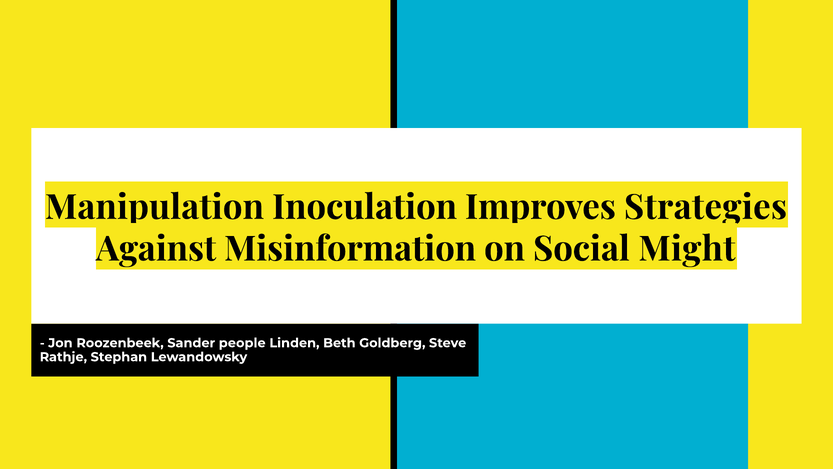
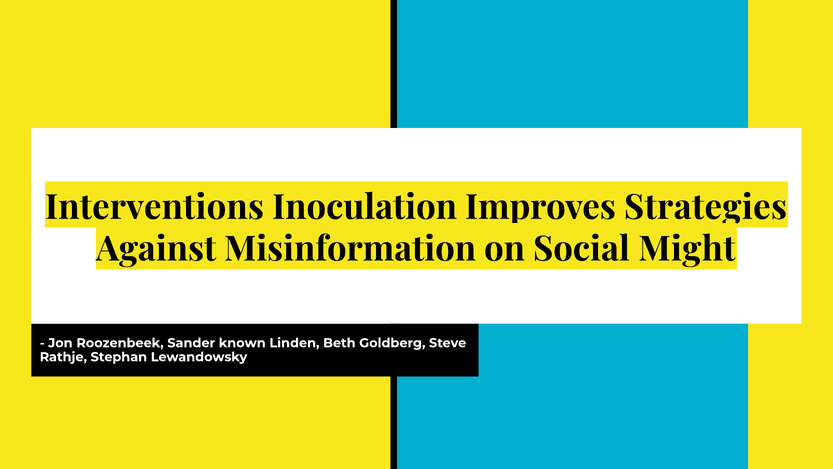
Manipulation: Manipulation -> Interventions
people: people -> known
